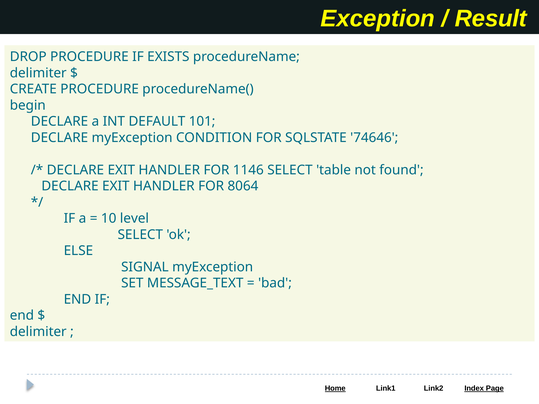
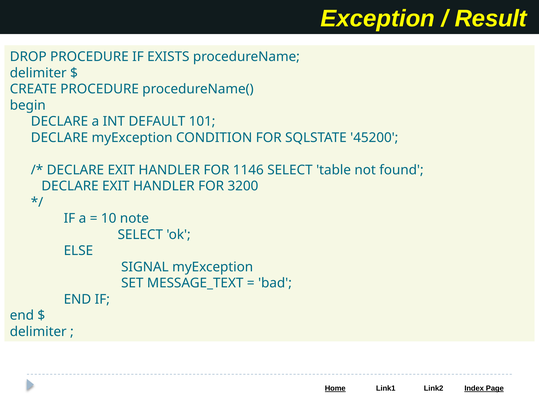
74646: 74646 -> 45200
8064: 8064 -> 3200
level: level -> note
